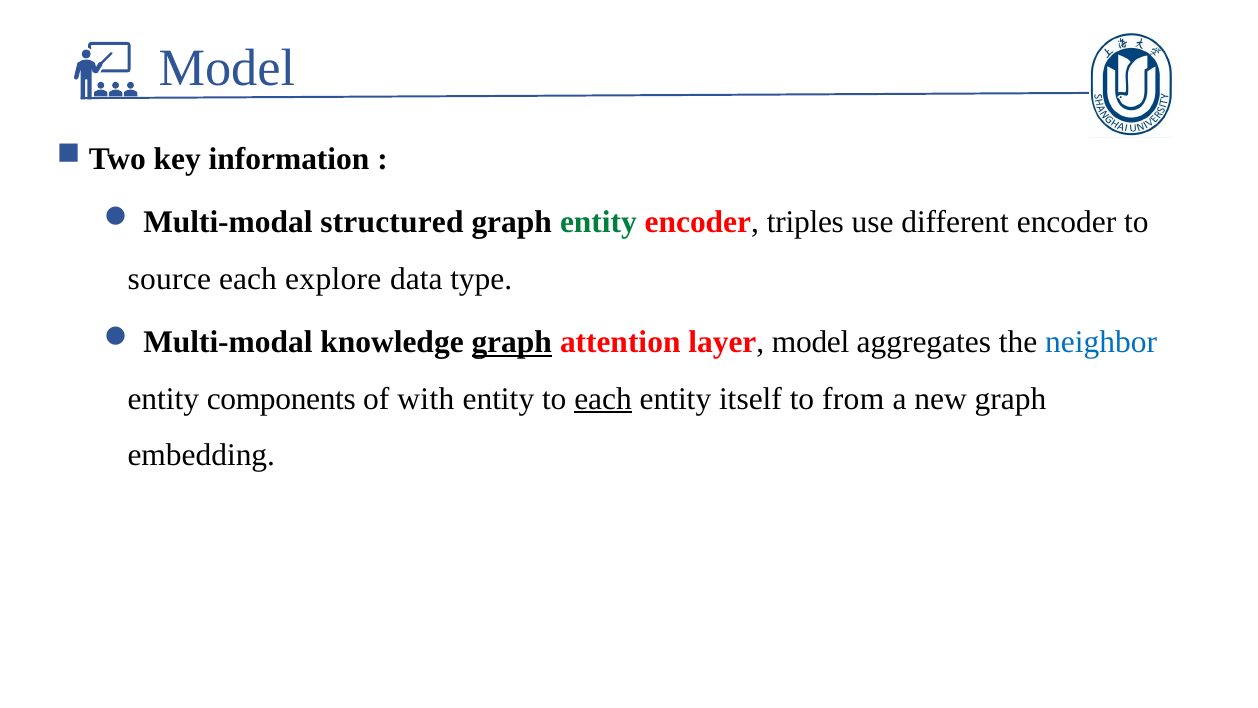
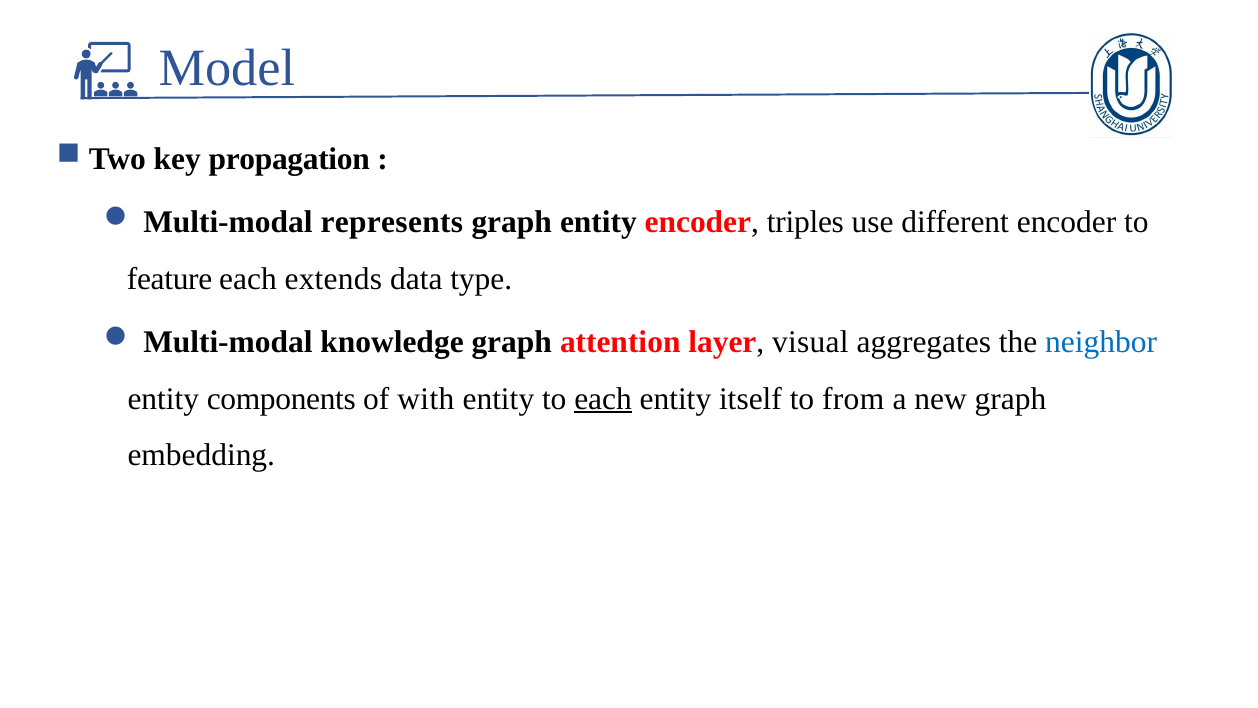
information: information -> propagation
structured: structured -> represents
entity at (598, 222) colour: green -> black
source: source -> feature
explore: explore -> extends
graph at (512, 342) underline: present -> none
layer model: model -> visual
